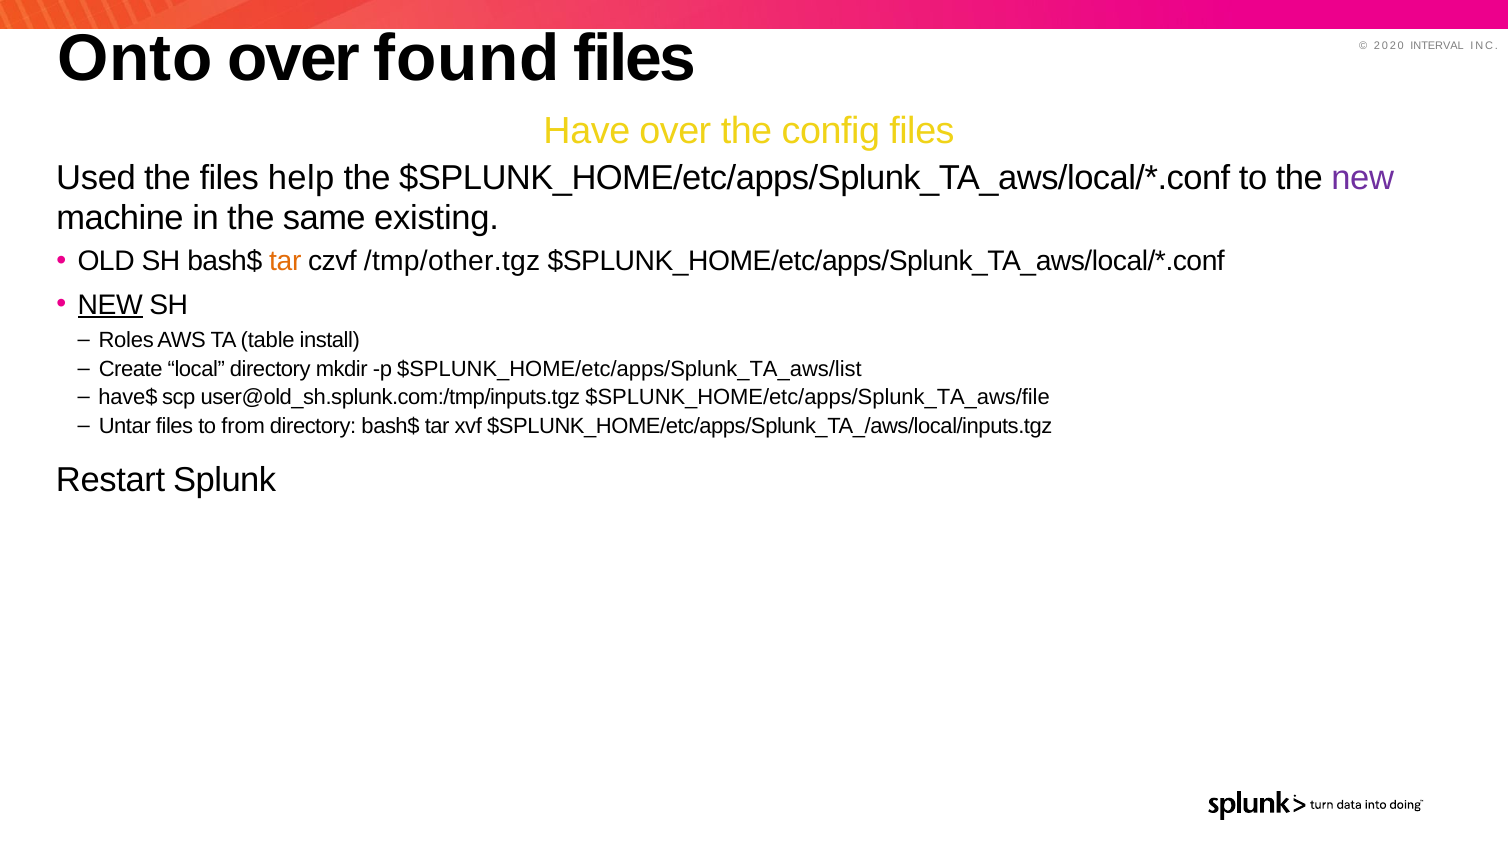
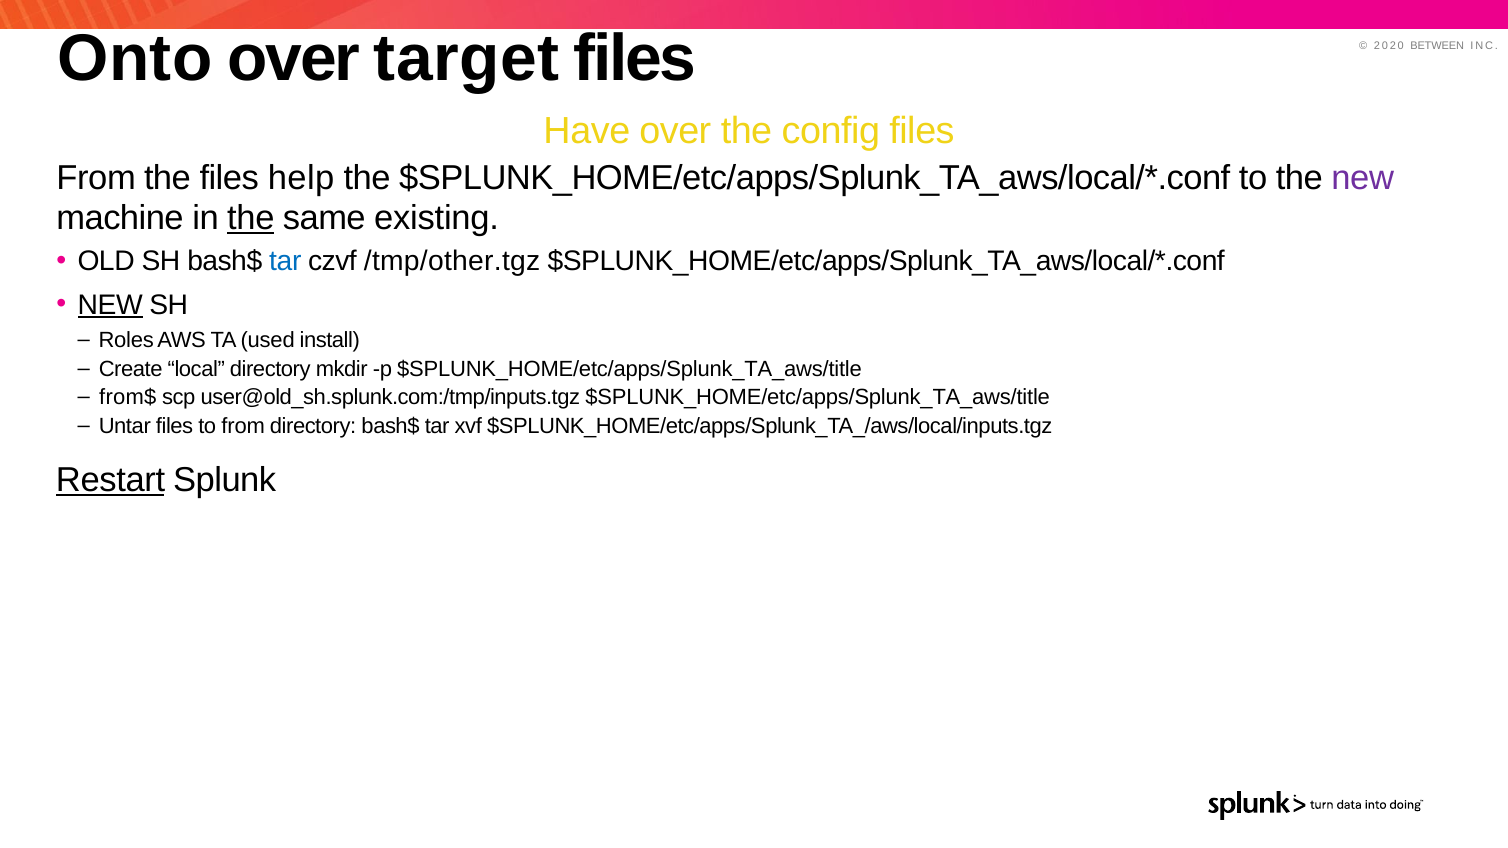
found: found -> target
INTERVAL: INTERVAL -> BETWEEN
Used at (96, 179): Used -> From
the at (251, 218) underline: none -> present
tar at (285, 262) colour: orange -> blue
table: table -> used
p $SPLUNK_HOME/etc/apps/Splunk_TA_aws/list: $SPLUNK_HOME/etc/apps/Splunk_TA_aws/list -> $SPLUNK_HOME/etc/apps/Splunk_TA_aws/title
have$: have$ -> from$
user@old_sh.splunk.com:/tmp/inputs.tgz $SPLUNK_HOME/etc/apps/Splunk_TA_aws/file: $SPLUNK_HOME/etc/apps/Splunk_TA_aws/file -> $SPLUNK_HOME/etc/apps/Splunk_TA_aws/title
Restart underline: none -> present
